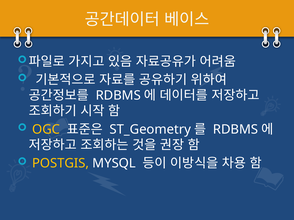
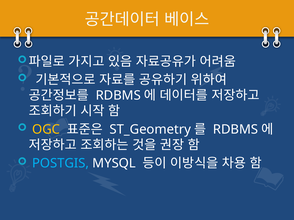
POSTGIS colour: yellow -> light blue
